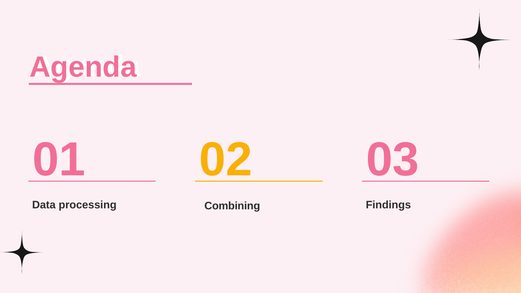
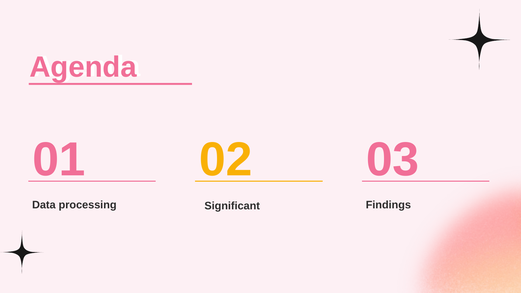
Combining: Combining -> Significant
